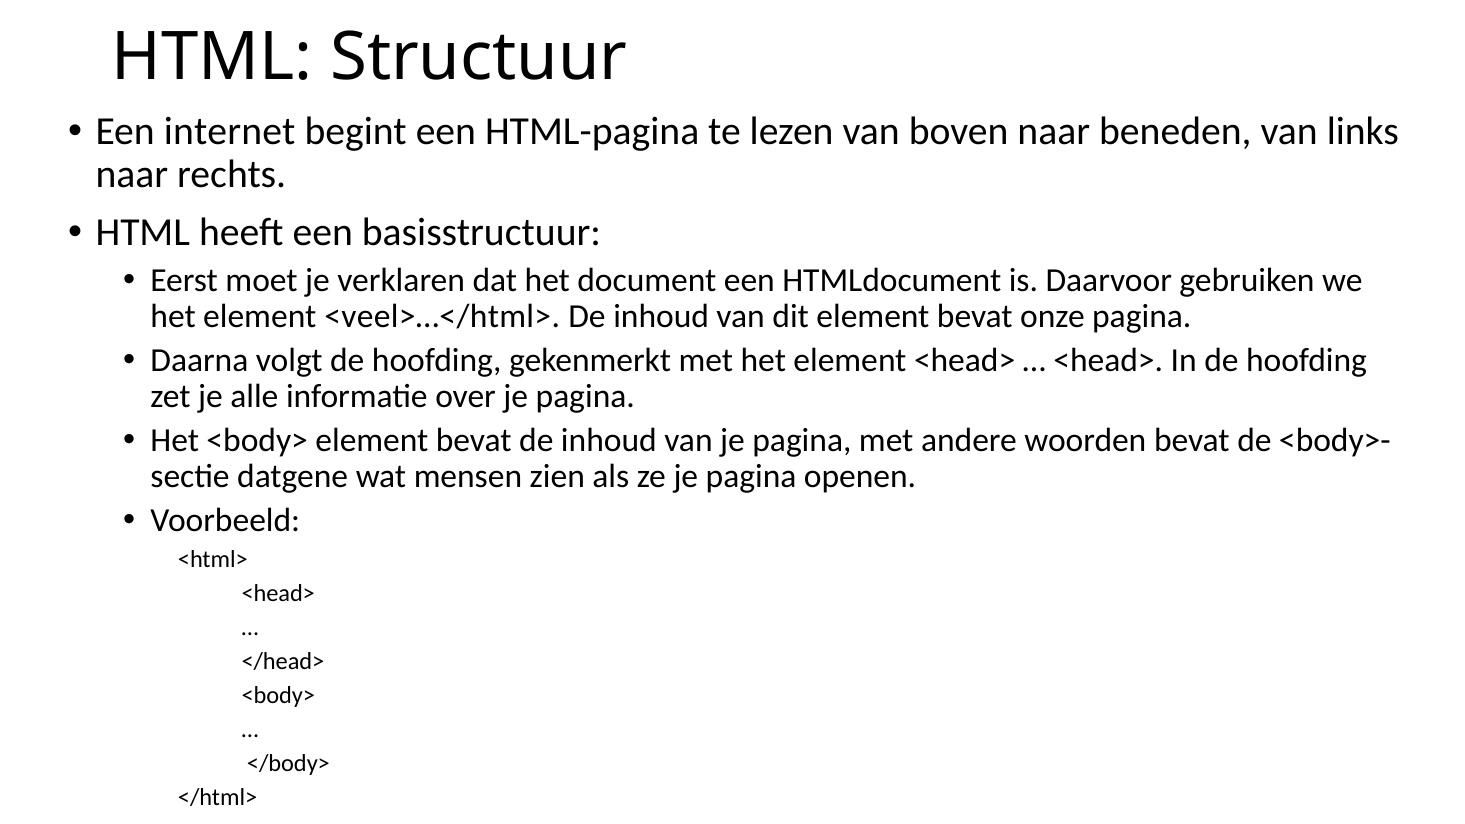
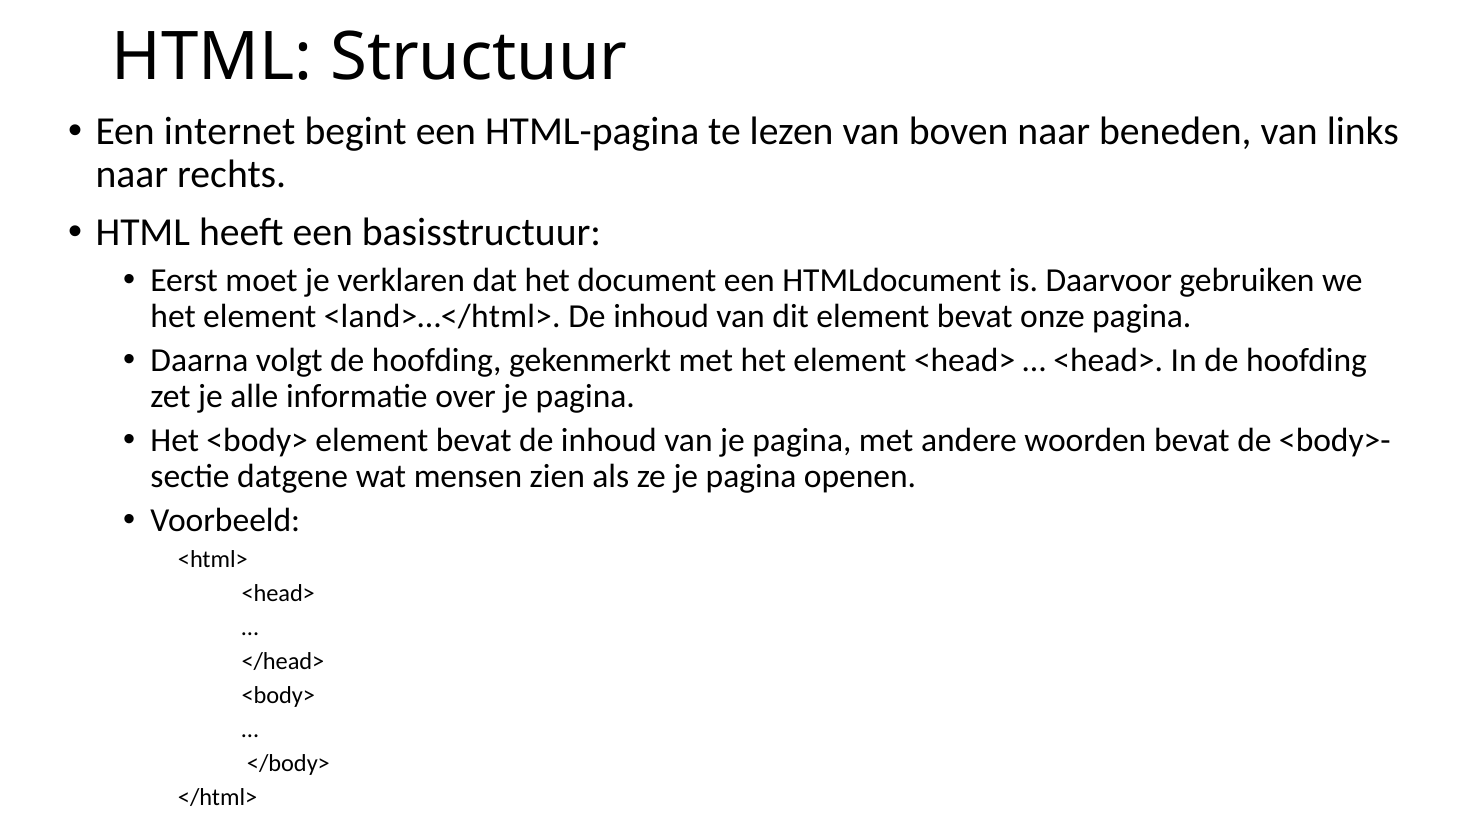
<veel>…</html>: <veel>…</html> -> <land>…</html>
